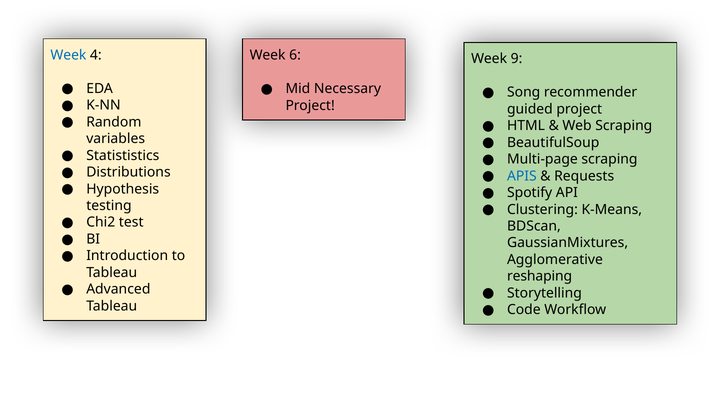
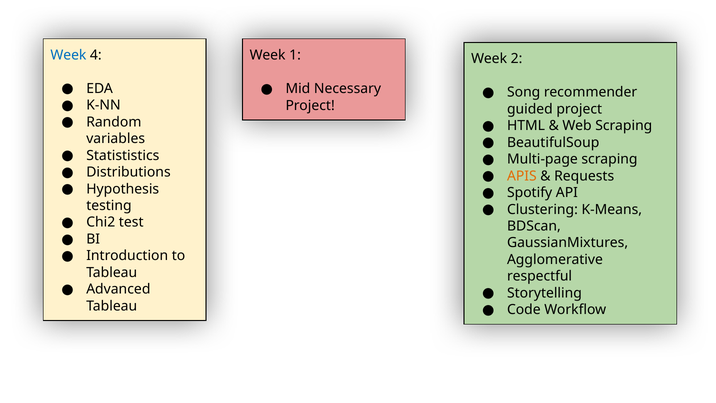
6: 6 -> 1
9: 9 -> 2
APIS colour: blue -> orange
reshaping: reshaping -> respectful
